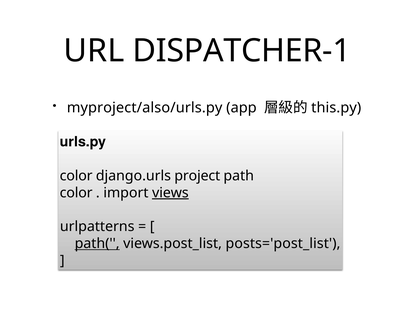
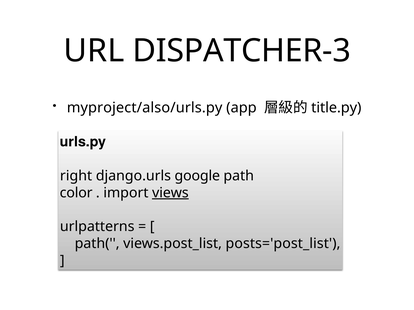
DISPATCHER-1: DISPATCHER-1 -> DISPATCHER-3
this.py: this.py -> title.py
color at (76, 176): color -> right
project: project -> google
path( underline: present -> none
